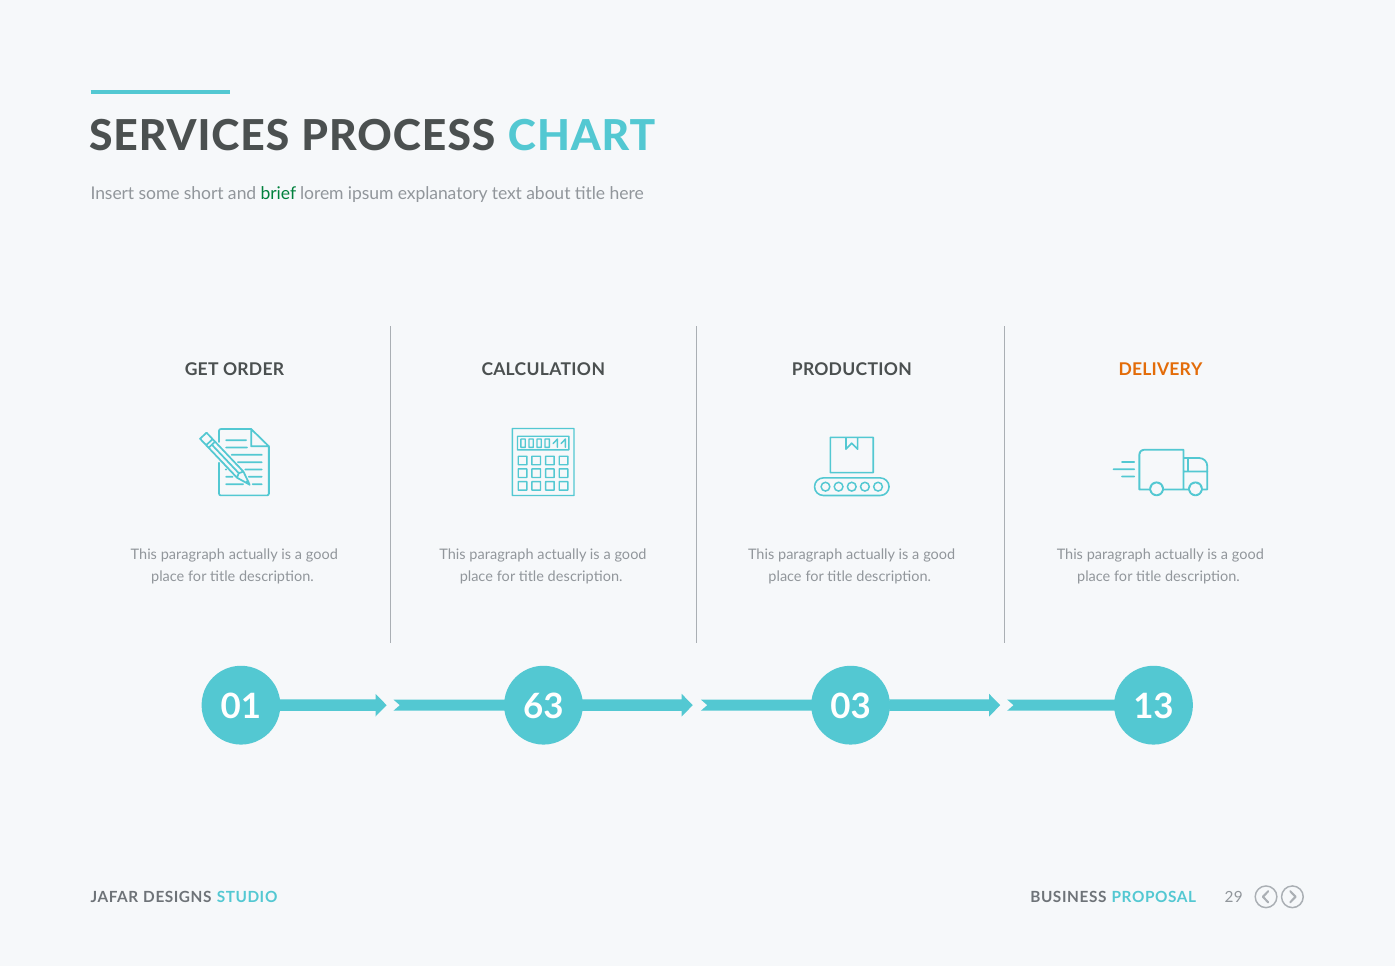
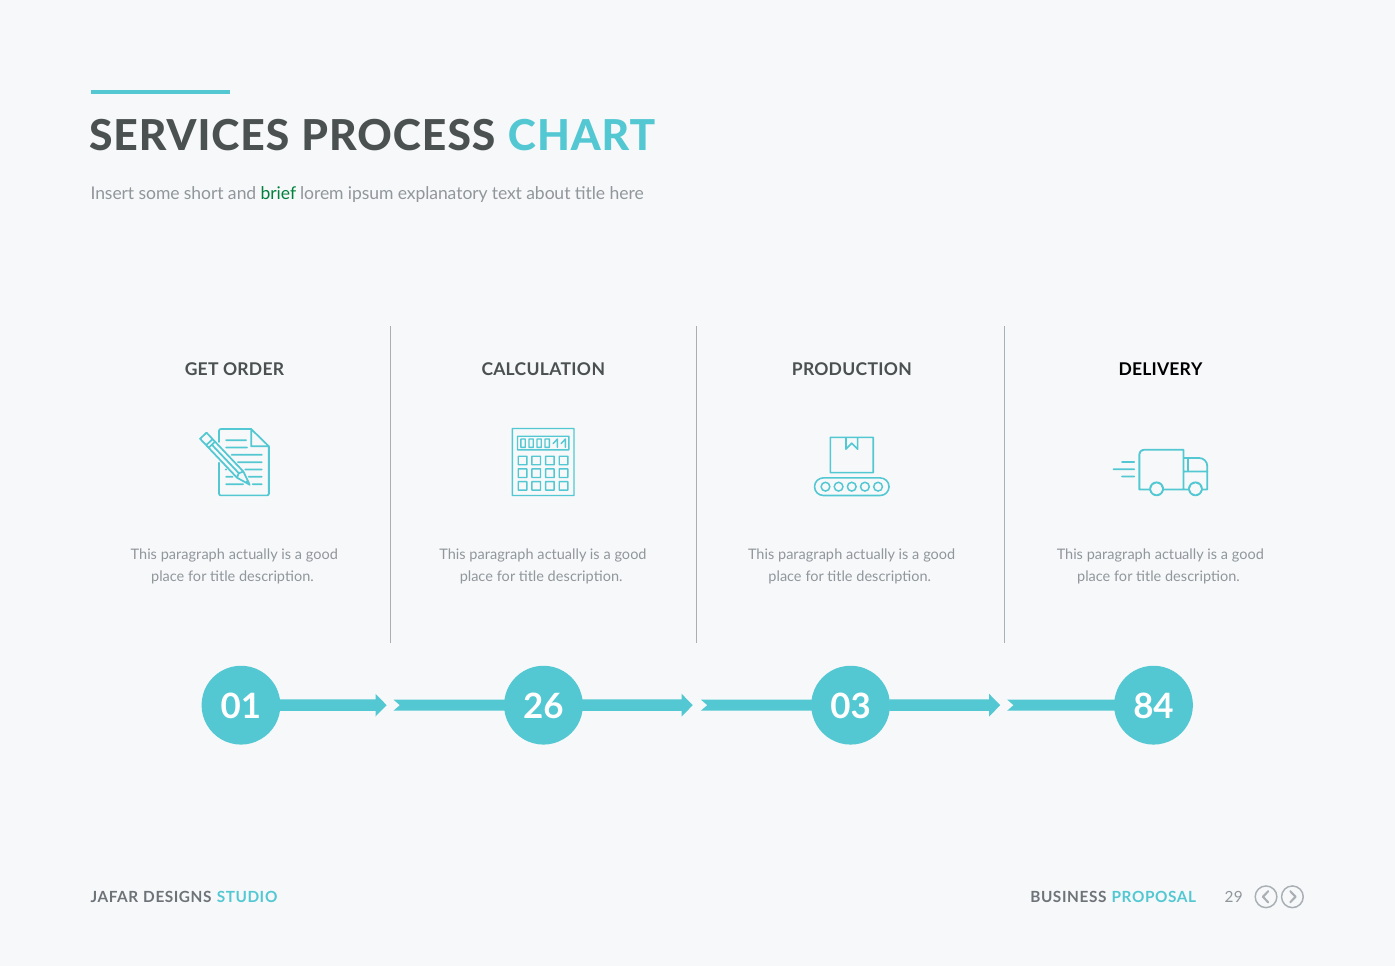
DELIVERY colour: orange -> black
63: 63 -> 26
13: 13 -> 84
